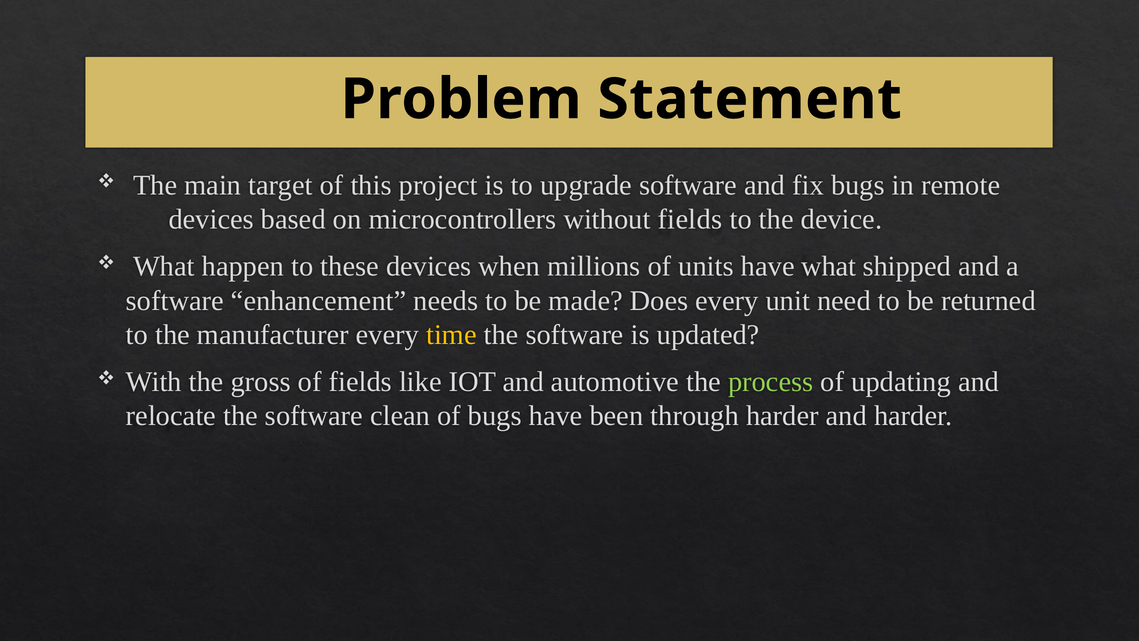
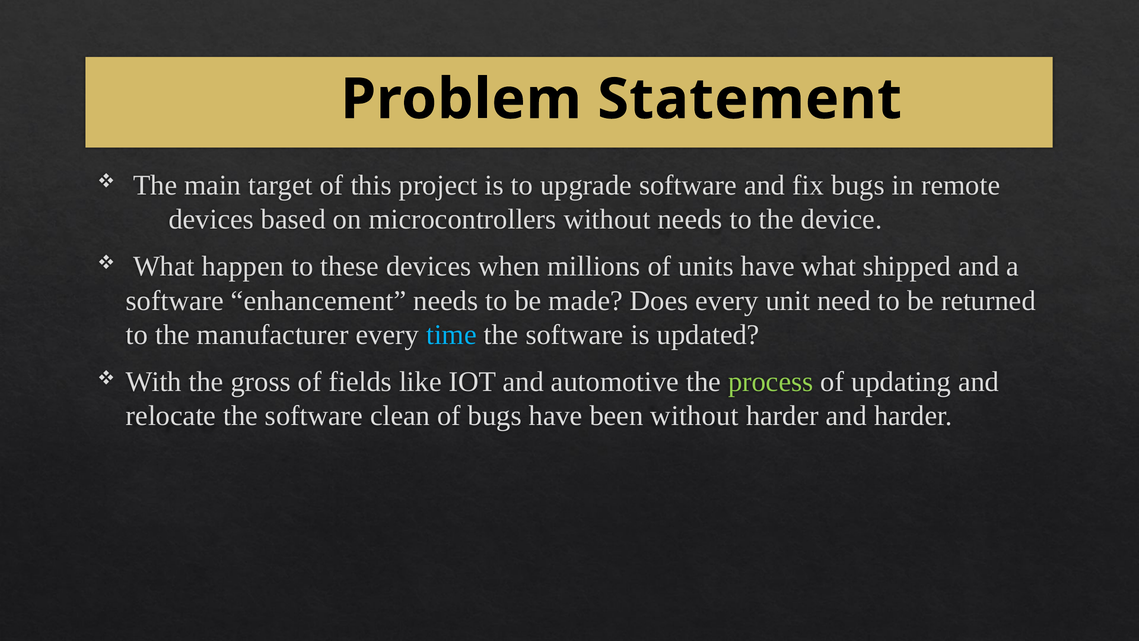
without fields: fields -> needs
time colour: yellow -> light blue
been through: through -> without
